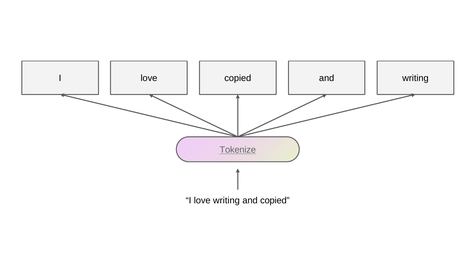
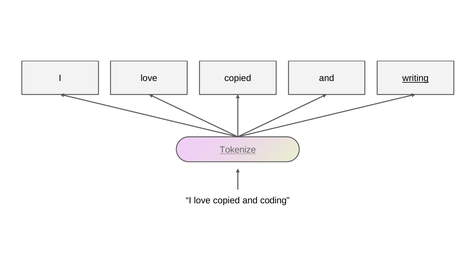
writing at (415, 78) underline: none -> present
writing at (226, 201): writing -> copied
and copied: copied -> coding
